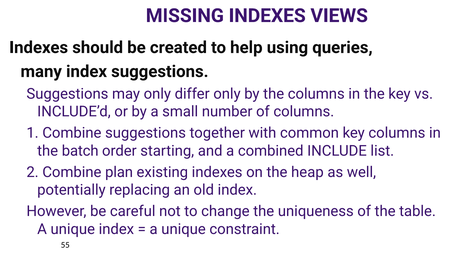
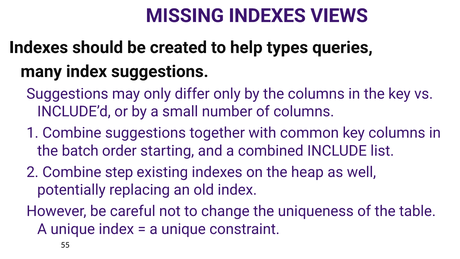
using: using -> types
plan: plan -> step
